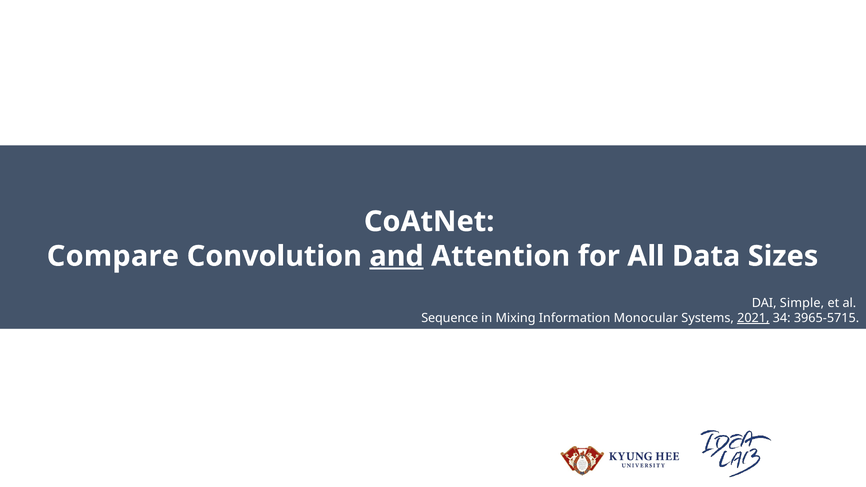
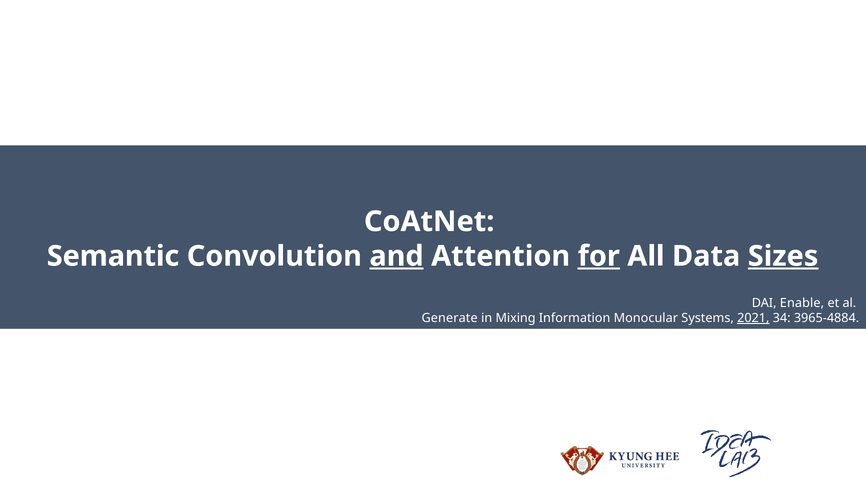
Compare: Compare -> Semantic
for underline: none -> present
Sizes underline: none -> present
Simple: Simple -> Enable
Sequence: Sequence -> Generate
3965-5715: 3965-5715 -> 3965-4884
